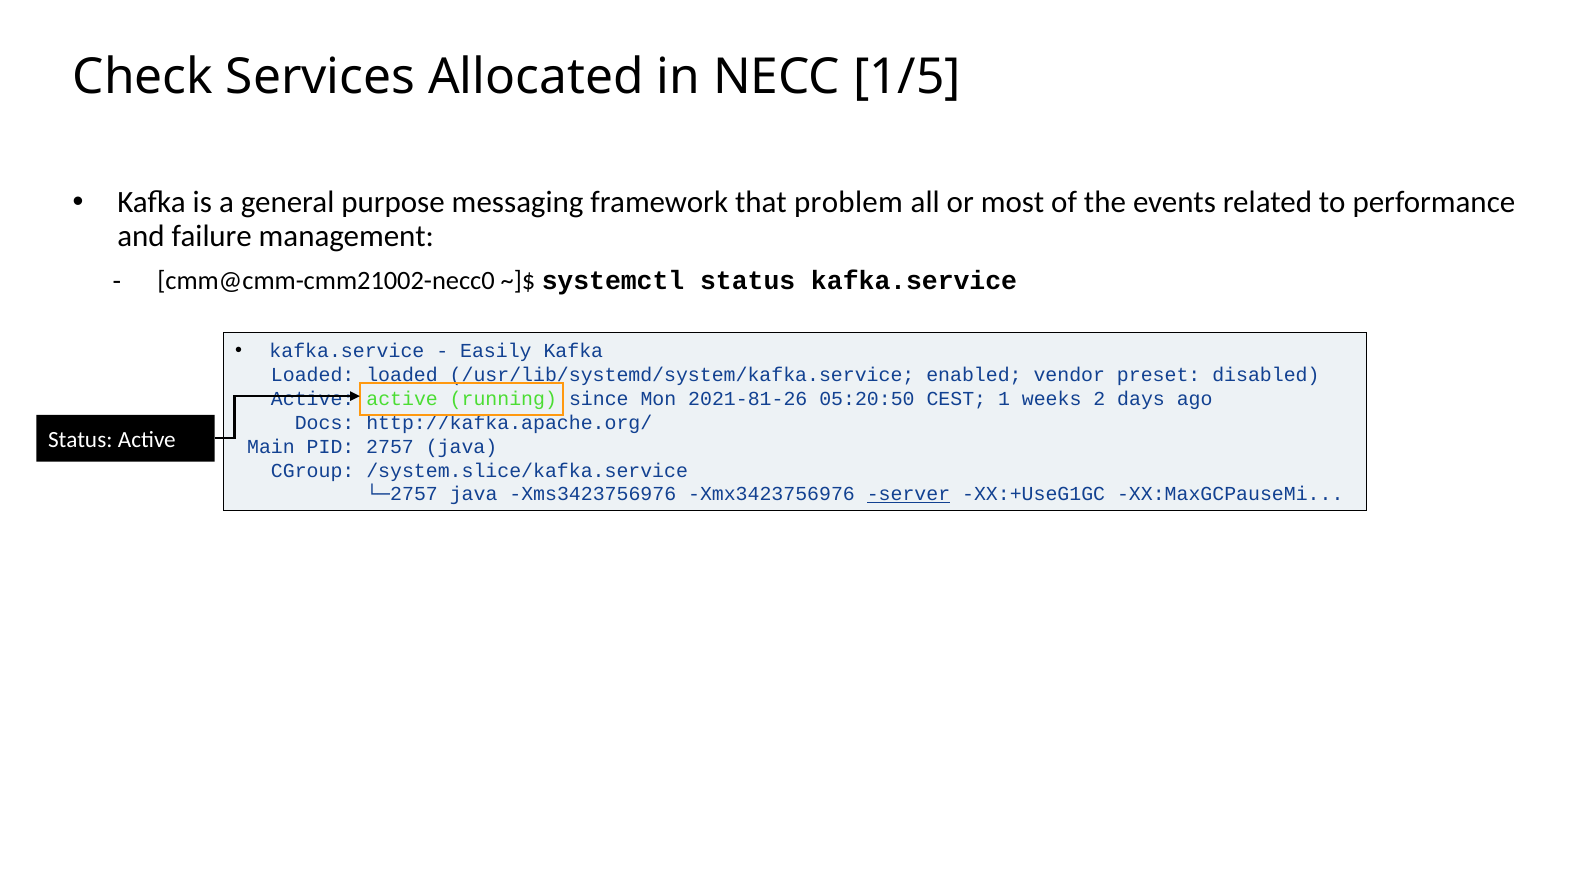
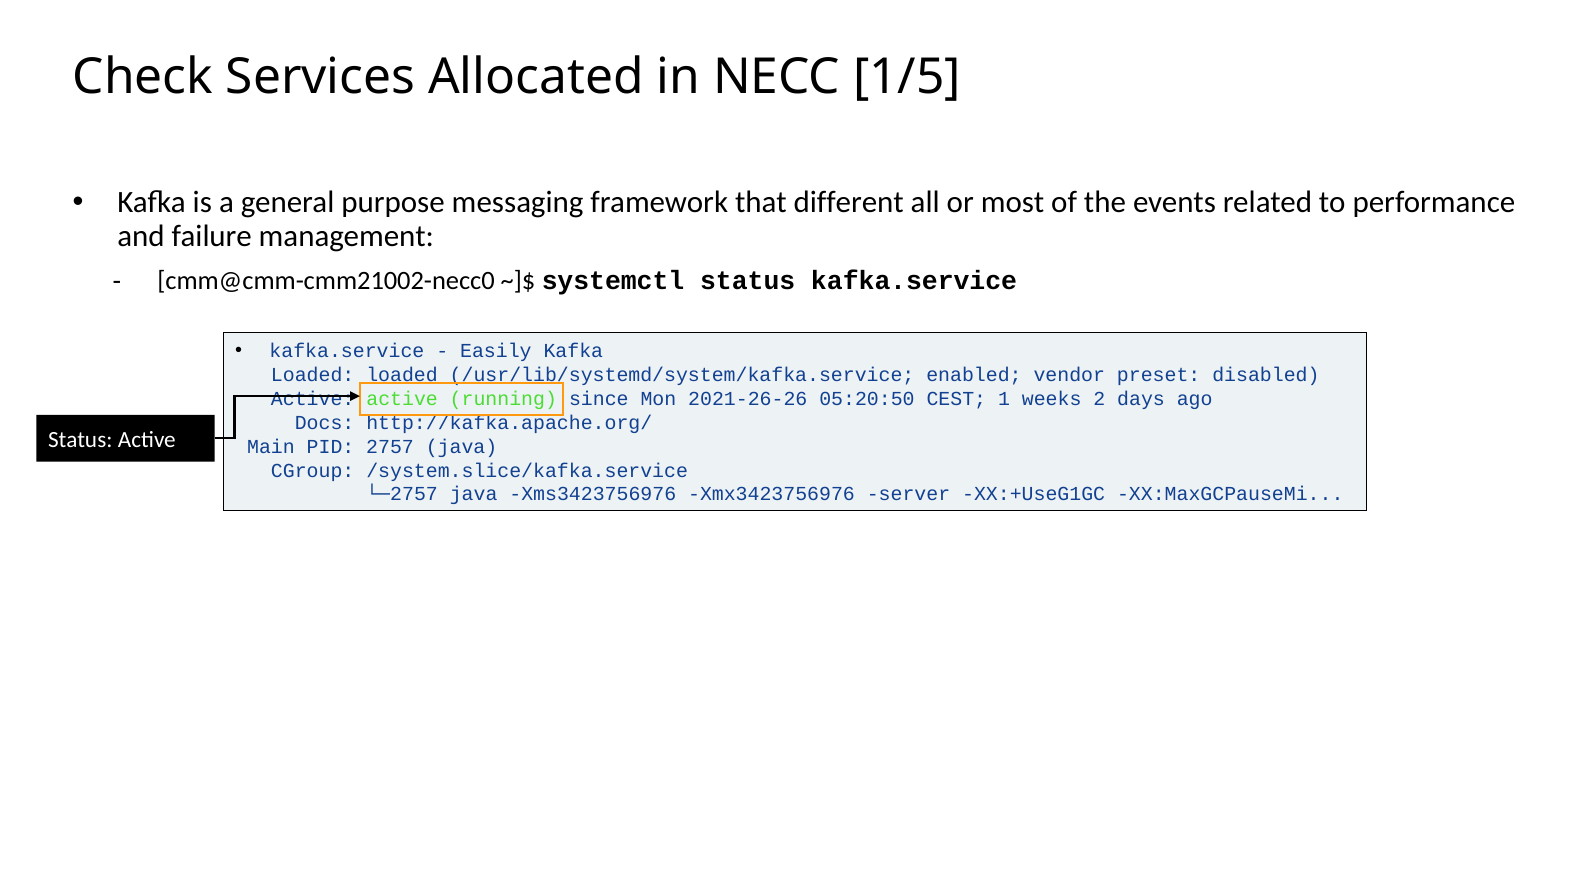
problem: problem -> different
2021-81-26: 2021-81-26 -> 2021-26-26
server underline: present -> none
